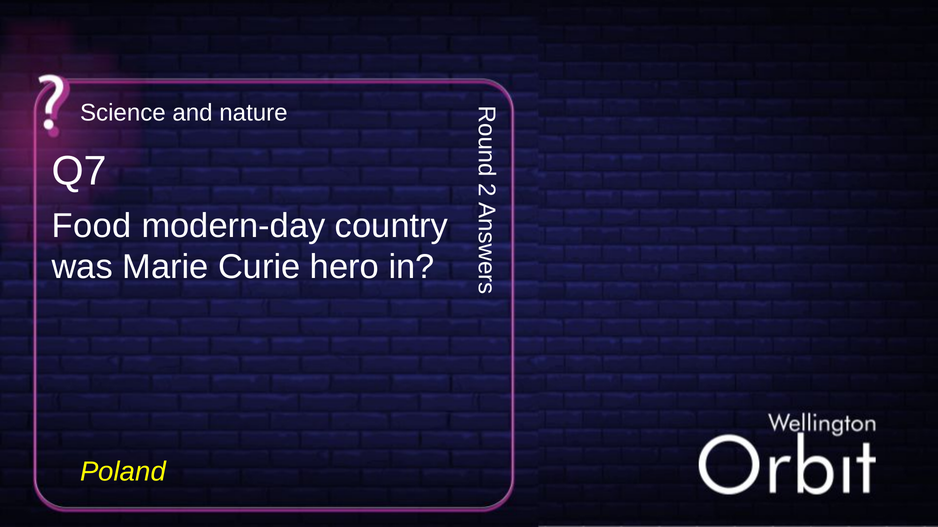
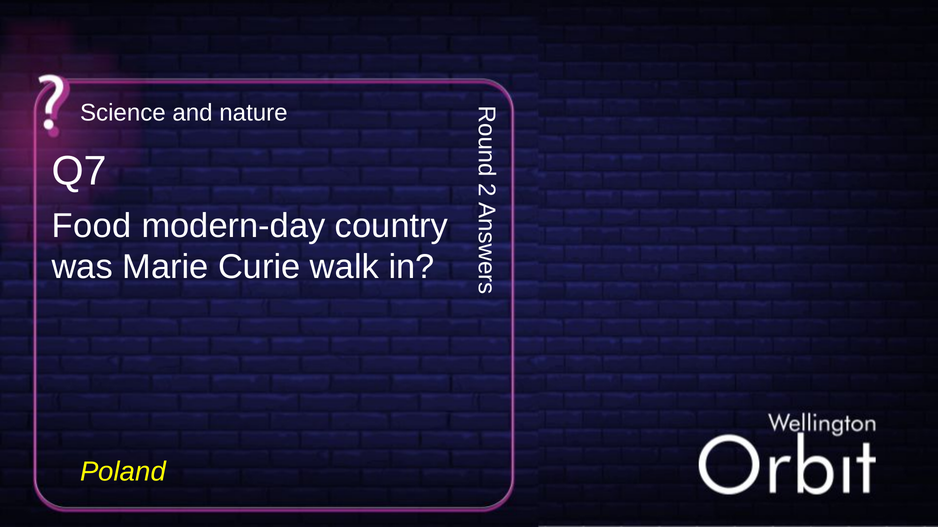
hero: hero -> walk
